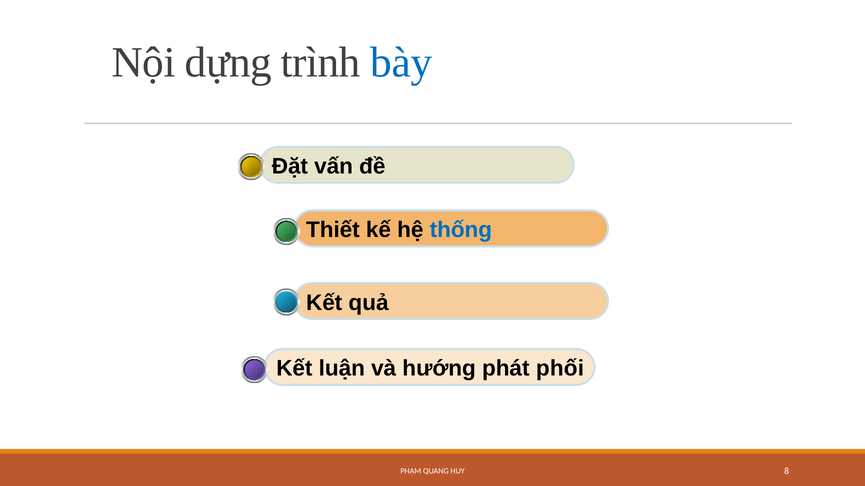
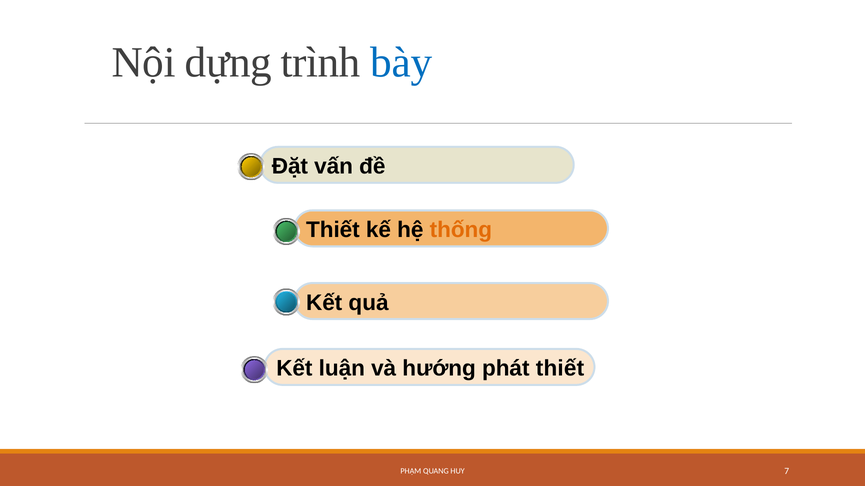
thống colour: blue -> orange
phát phối: phối -> thiết
8: 8 -> 7
